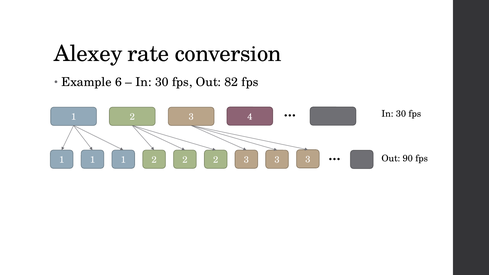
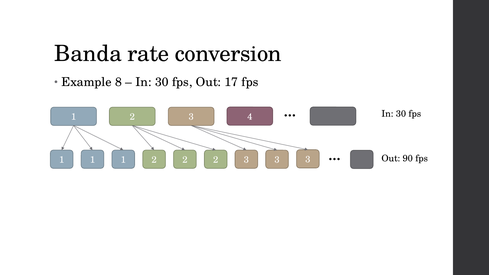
Alexey: Alexey -> Banda
6: 6 -> 8
82: 82 -> 17
